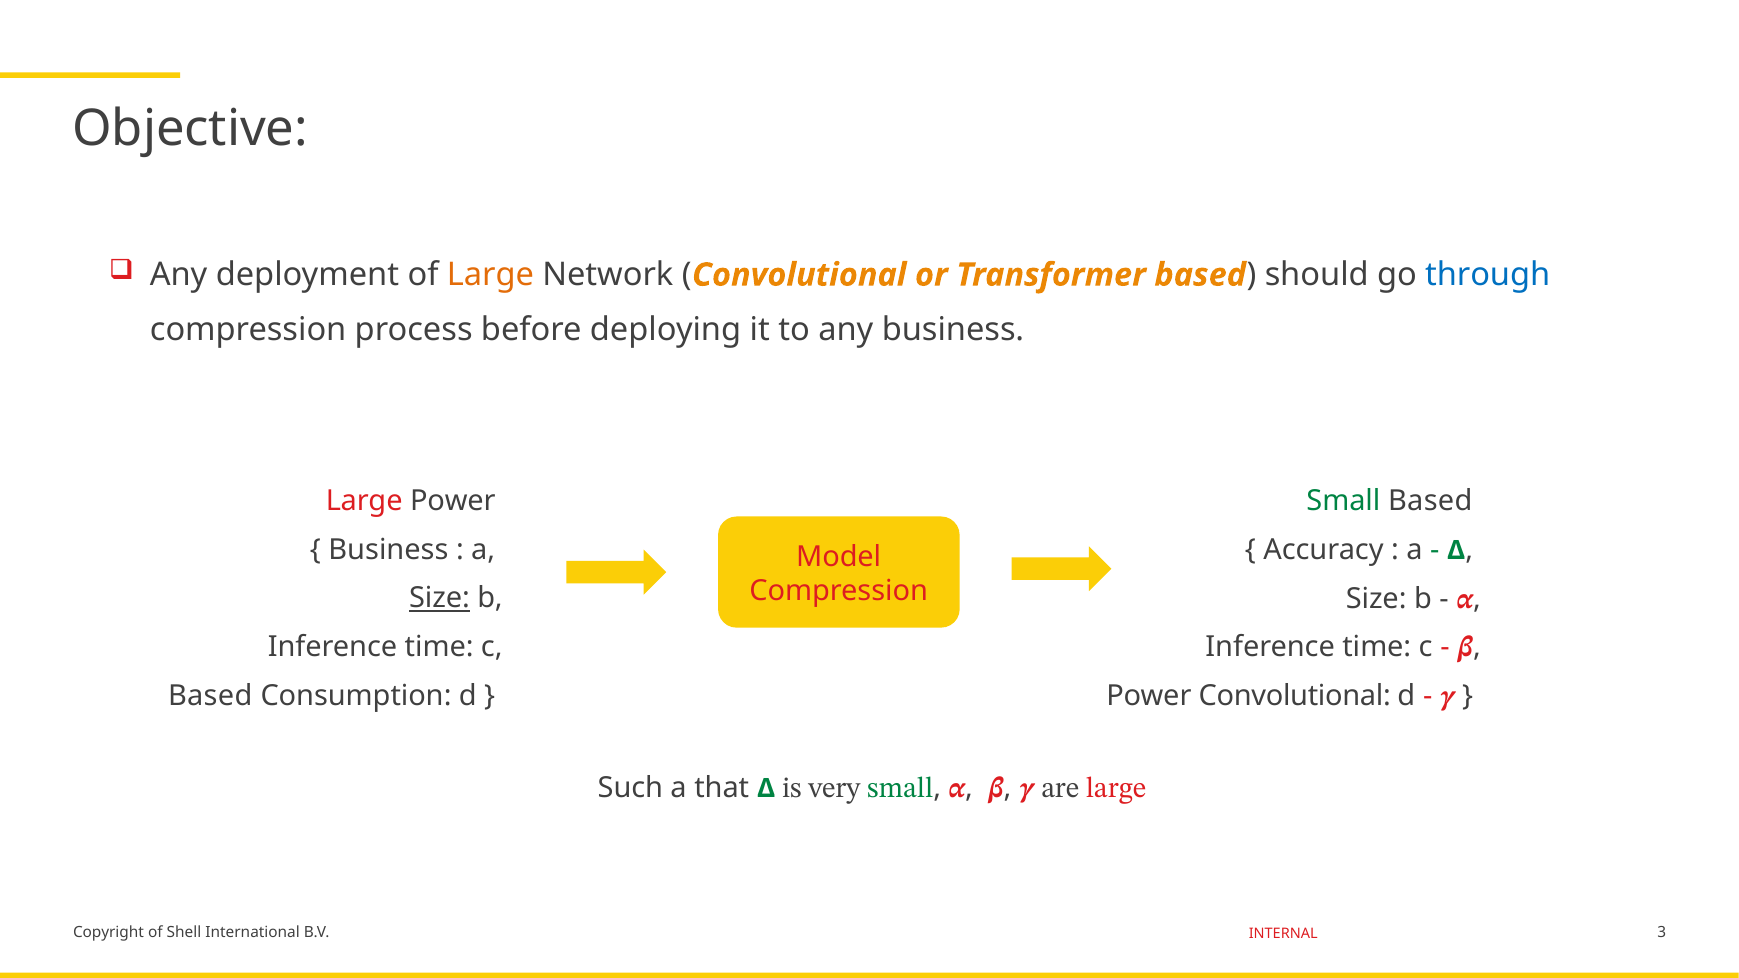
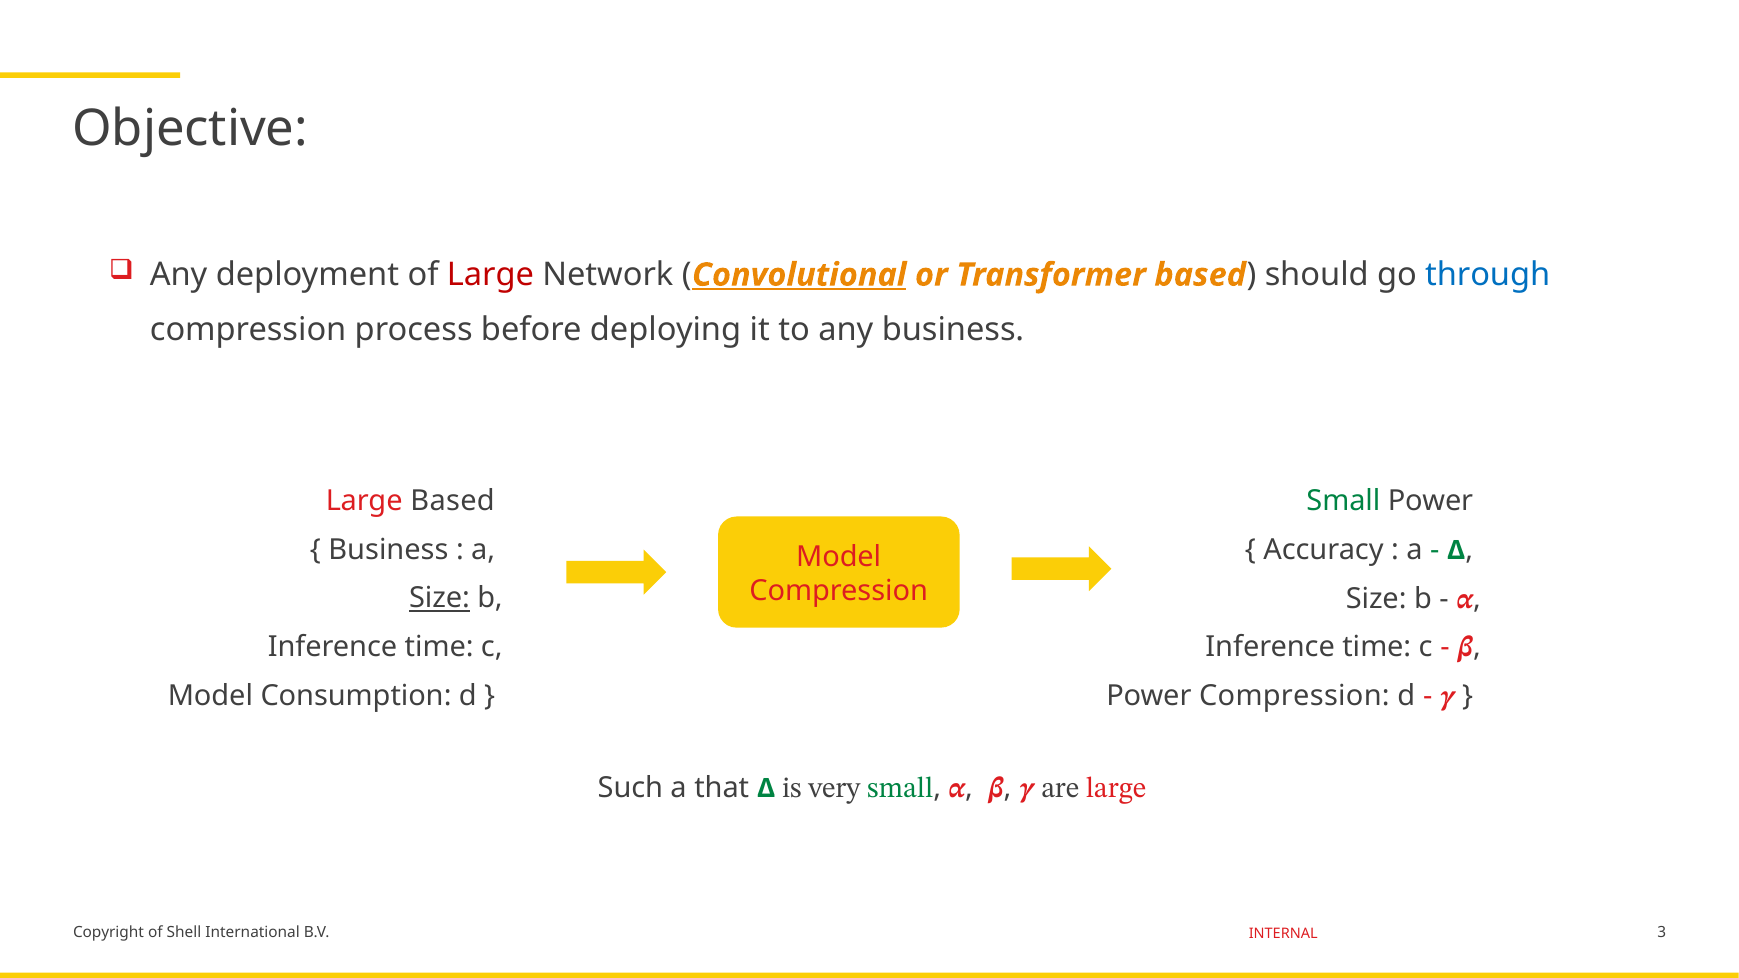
Large at (490, 275) colour: orange -> red
Convolutional at (799, 275) underline: none -> present
Large Power: Power -> Based
Small Based: Based -> Power
Based at (210, 696): Based -> Model
Power Convolutional: Convolutional -> Compression
